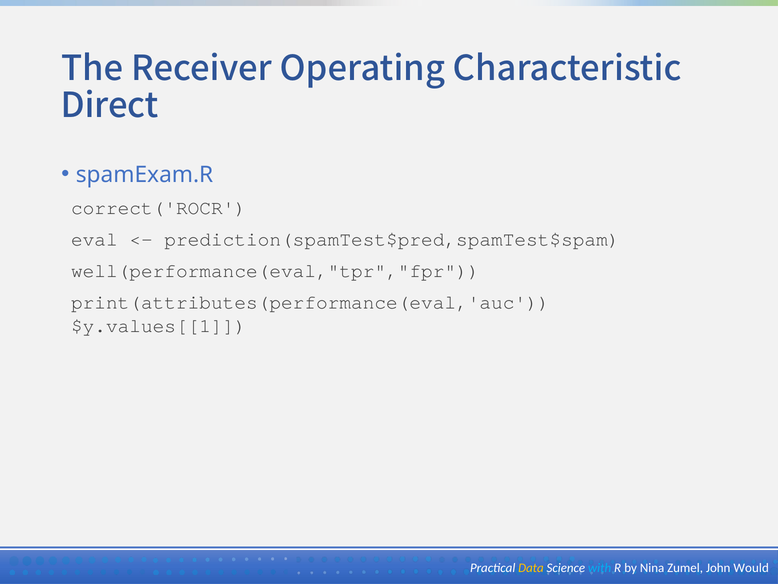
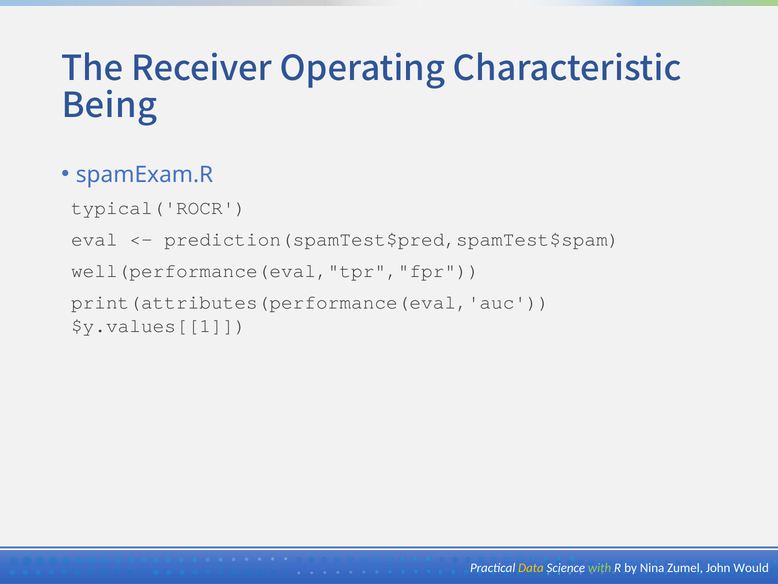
Direct: Direct -> Being
correct('ROCR: correct('ROCR -> typical('ROCR
with colour: light blue -> light green
